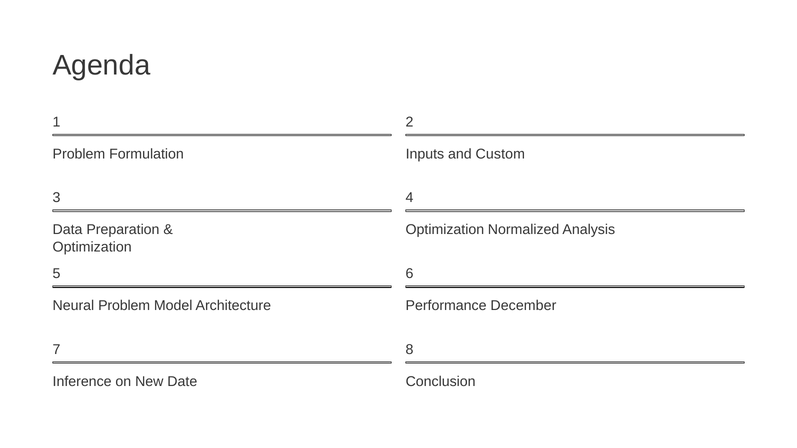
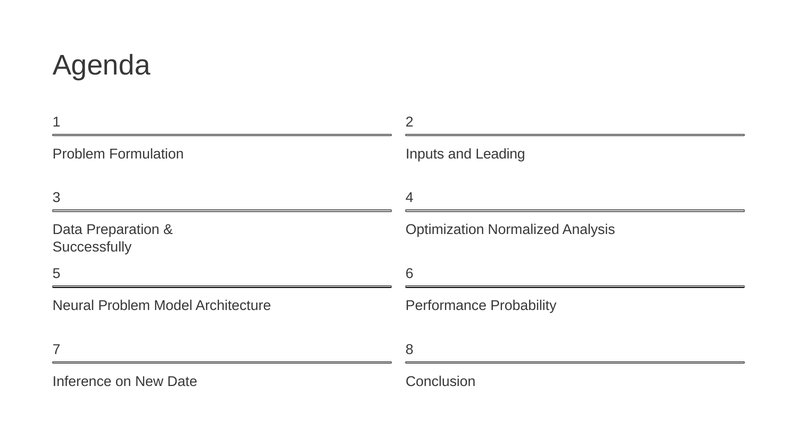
Custom: Custom -> Leading
Optimization at (92, 247): Optimization -> Successfully
December: December -> Probability
